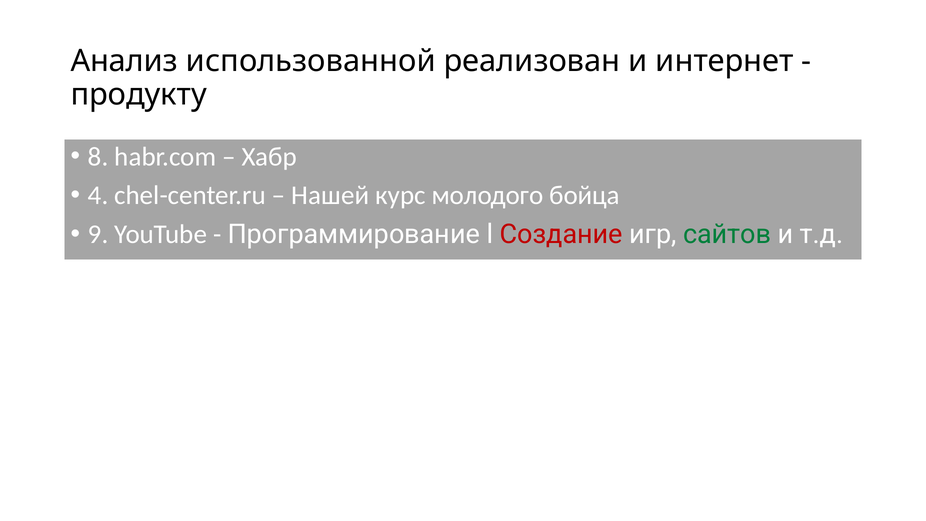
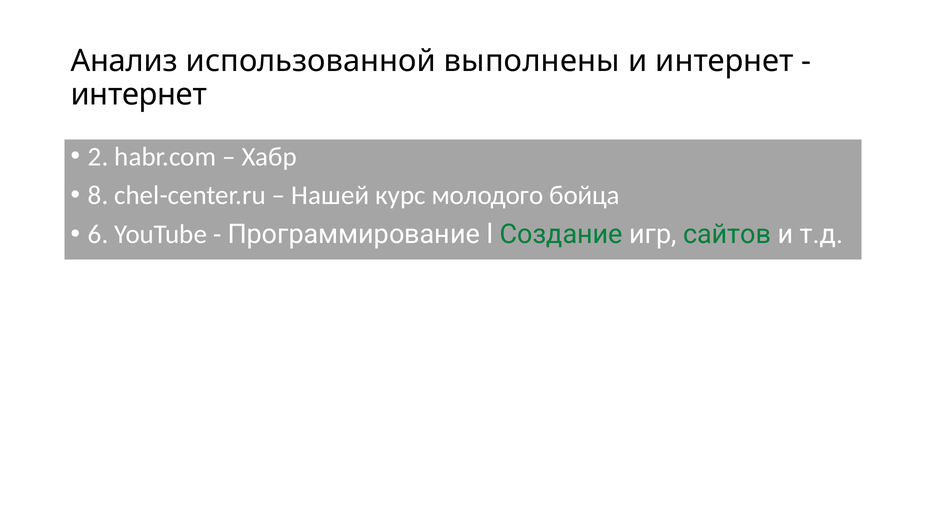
реализован: реализован -> выполнены
продукту at (139, 95): продукту -> интернет
8: 8 -> 2
4: 4 -> 8
9: 9 -> 6
Создание colour: red -> green
